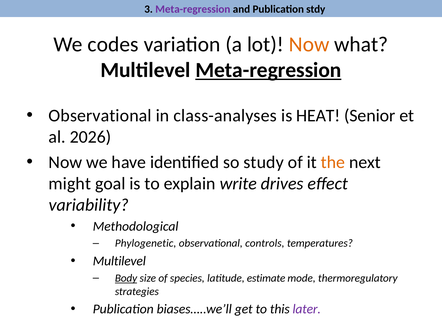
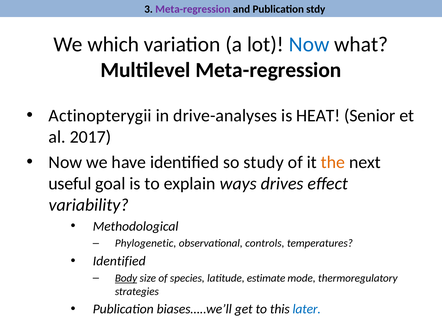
codes: codes -> which
Now at (309, 44) colour: orange -> blue
Meta-regression at (268, 70) underline: present -> none
Observational at (100, 116): Observational -> Actinopterygii
class-analyses: class-analyses -> drive-analyses
2026: 2026 -> 2017
might: might -> useful
write: write -> ways
Multilevel at (119, 262): Multilevel -> Identified
later colour: purple -> blue
